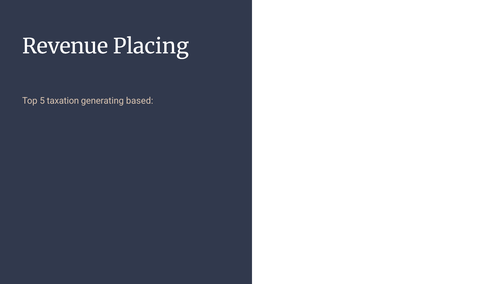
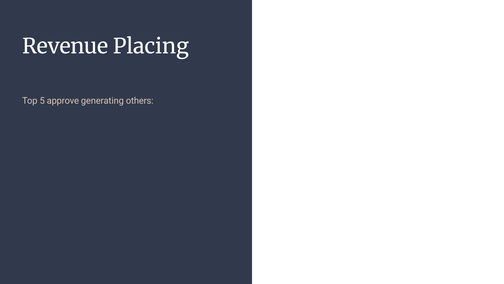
taxation: taxation -> approve
based: based -> others
